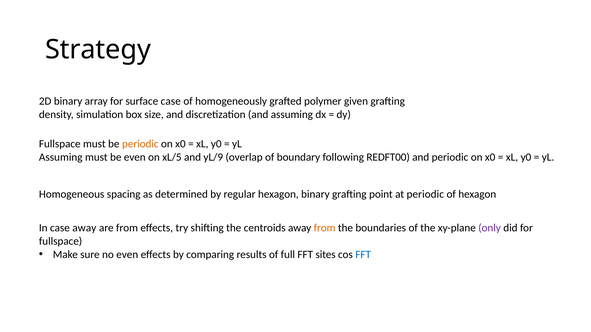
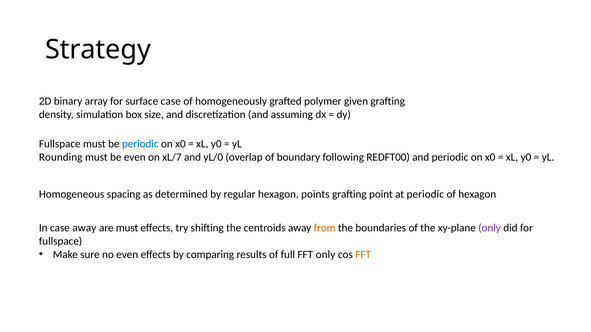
periodic at (140, 144) colour: orange -> blue
Assuming at (61, 157): Assuming -> Rounding
xL/5: xL/5 -> xL/7
yL/9: yL/9 -> yL/0
hexagon binary: binary -> points
are from: from -> must
FFT sites: sites -> only
FFT at (363, 255) colour: blue -> orange
